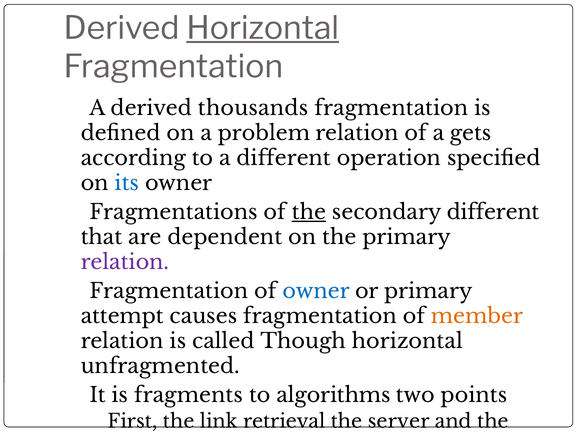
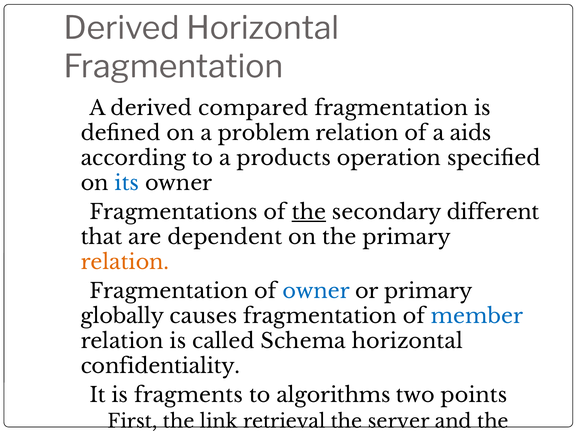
Horizontal at (263, 28) underline: present -> none
thousands: thousands -> compared
gets: gets -> aids
a different: different -> products
relation at (125, 262) colour: purple -> orange
attempt: attempt -> globally
member at (477, 316) colour: orange -> blue
Though: Though -> Schema
unfragmented: unfragmented -> confidentiality
